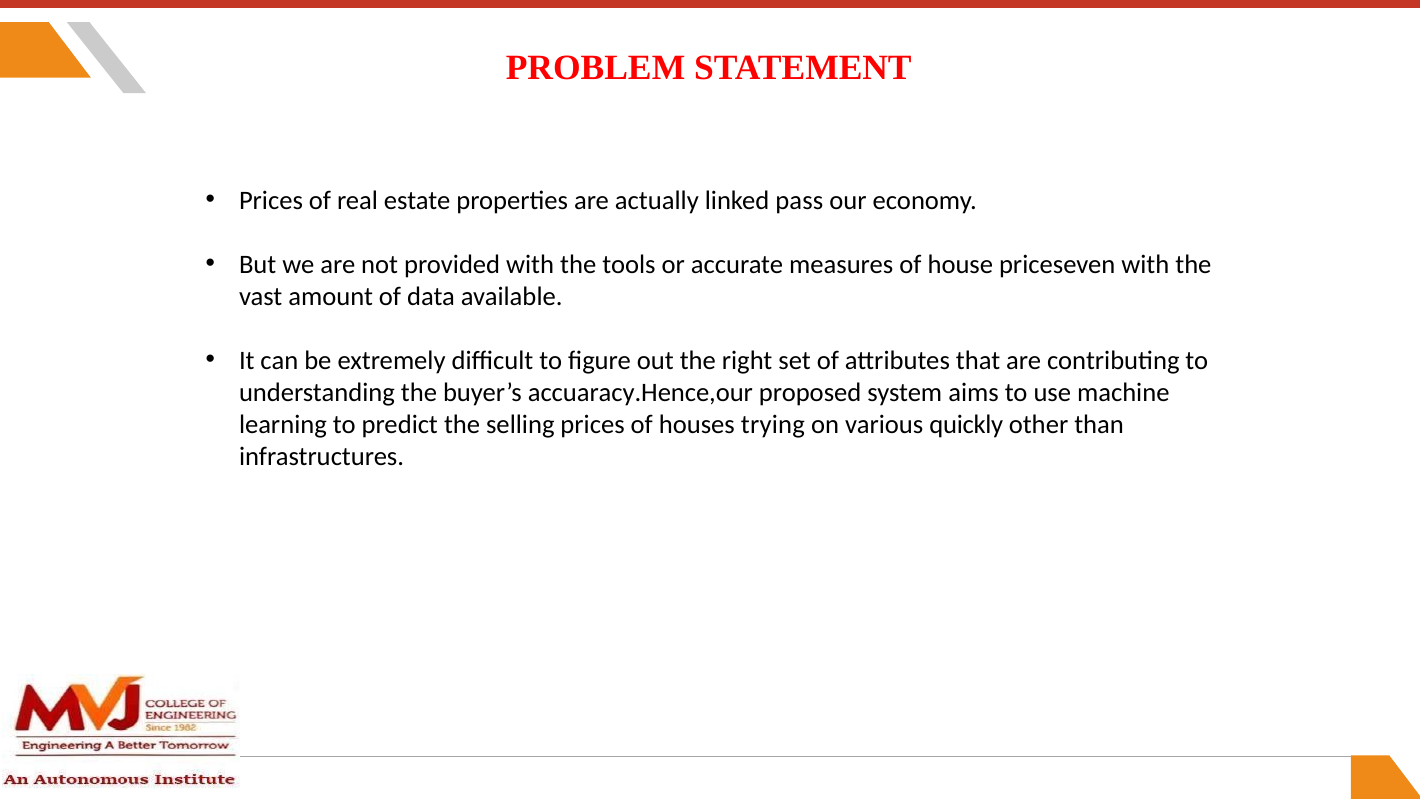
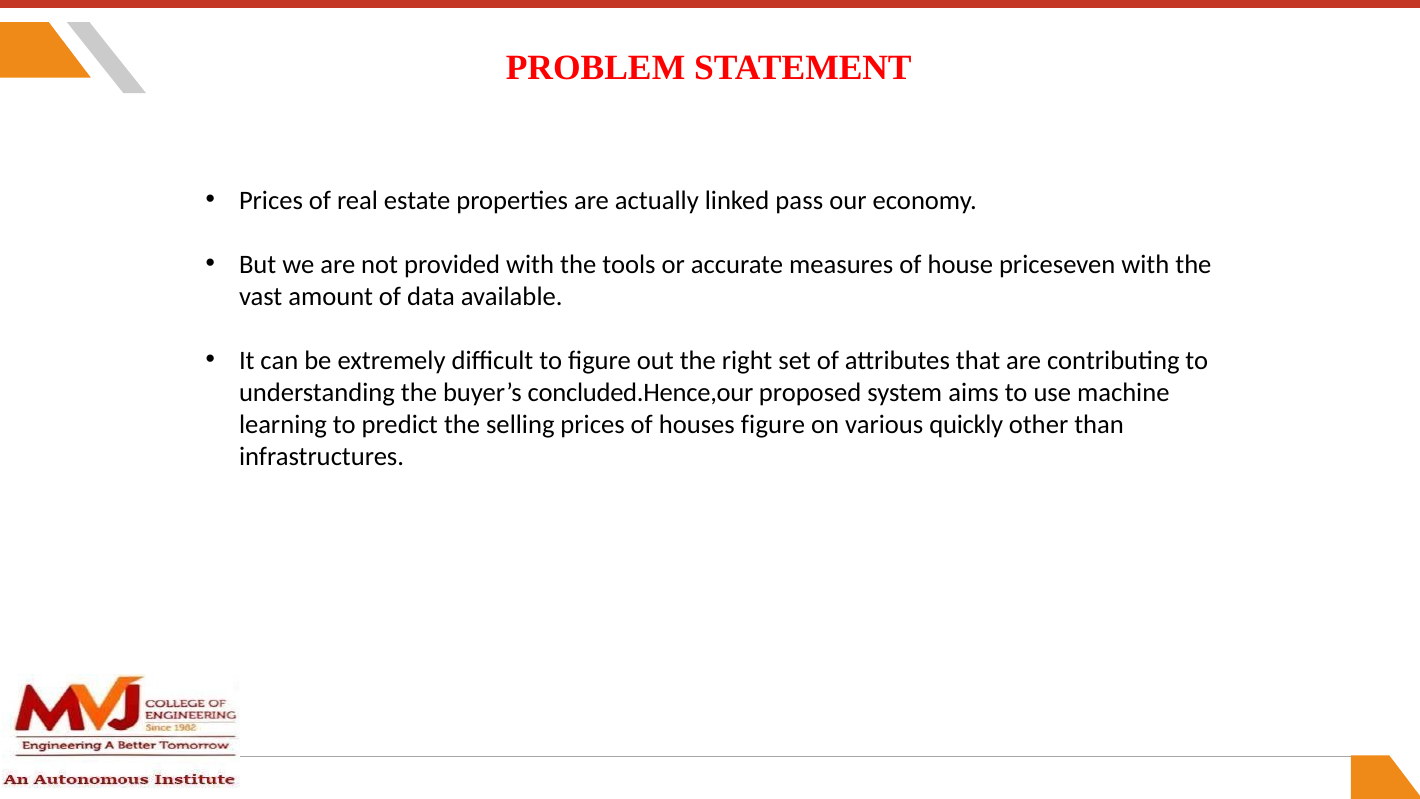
accuaracy.Hence,our: accuaracy.Hence,our -> concluded.Hence,our
houses trying: trying -> figure
